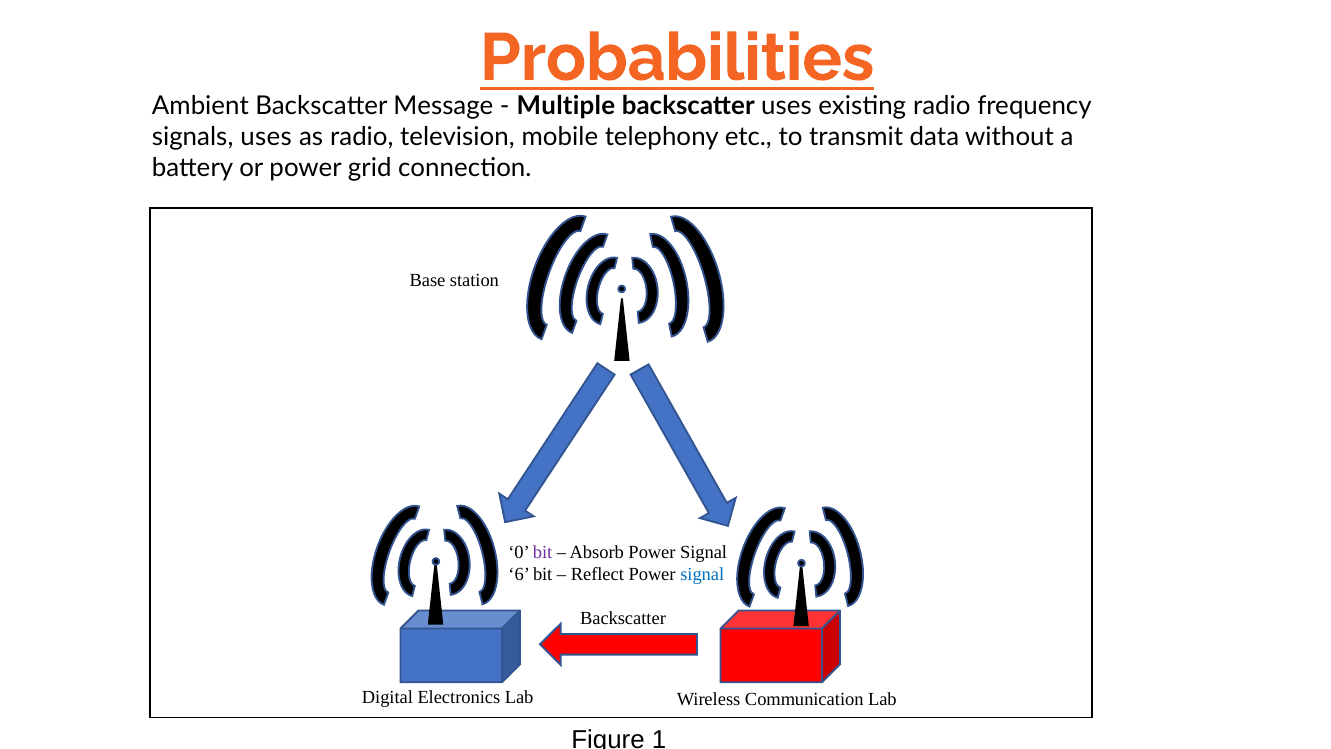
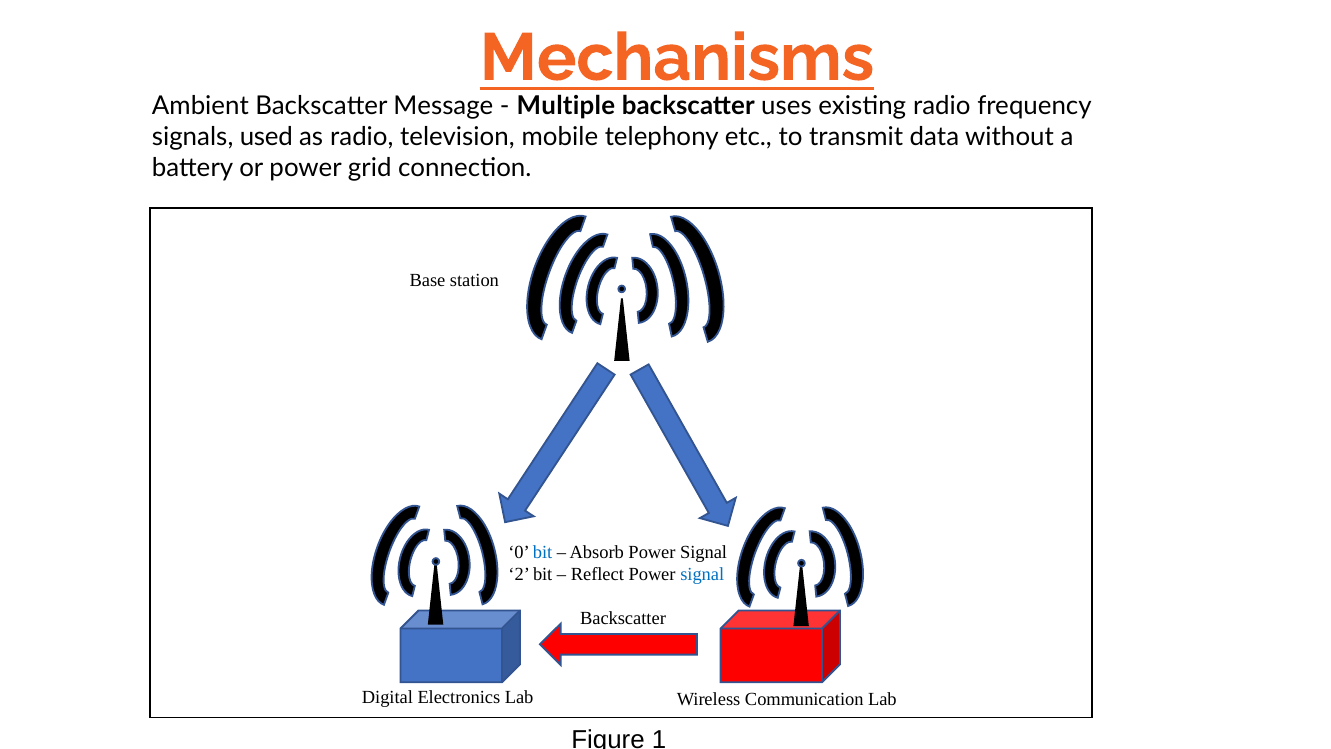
Probabilities: Probabilities -> Mechanisms
signals uses: uses -> used
bit at (543, 552) colour: purple -> blue
6: 6 -> 2
